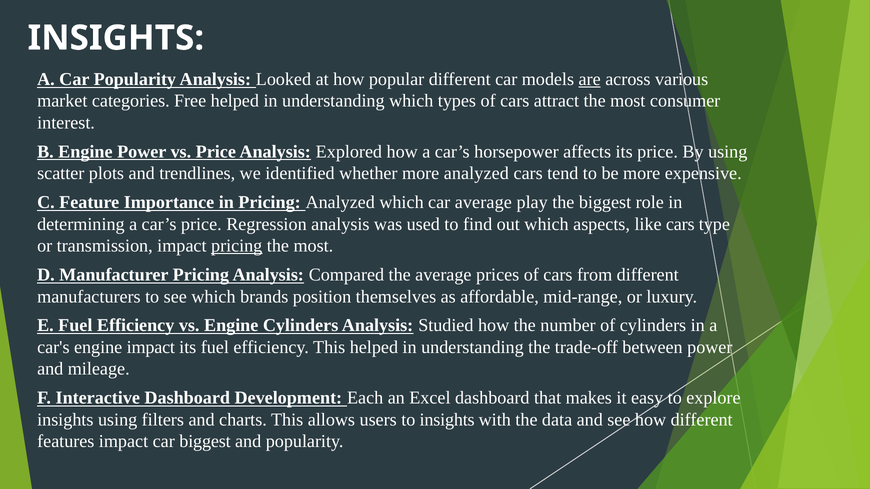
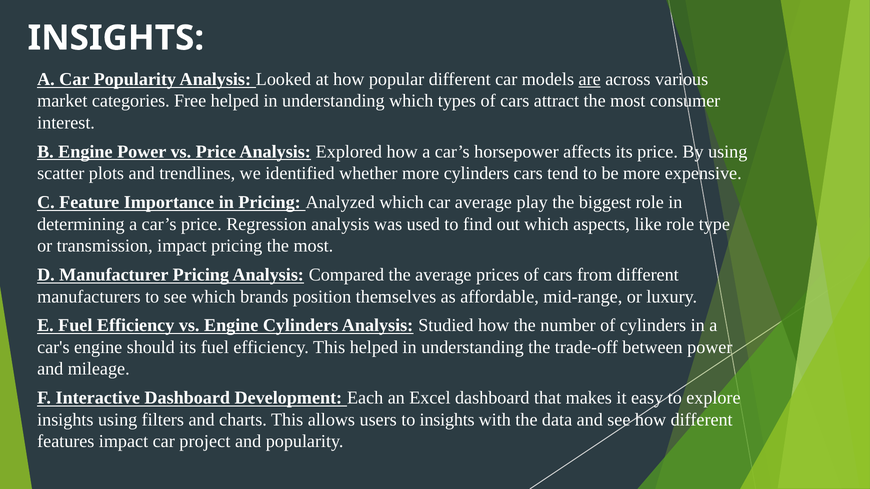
more analyzed: analyzed -> cylinders
like cars: cars -> role
pricing at (237, 246) underline: present -> none
engine impact: impact -> should
car biggest: biggest -> project
